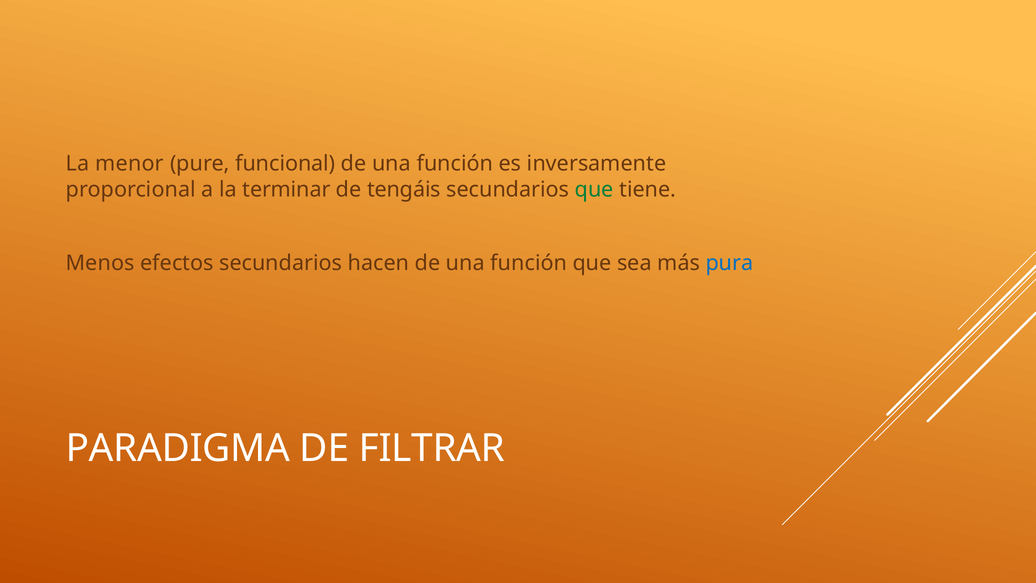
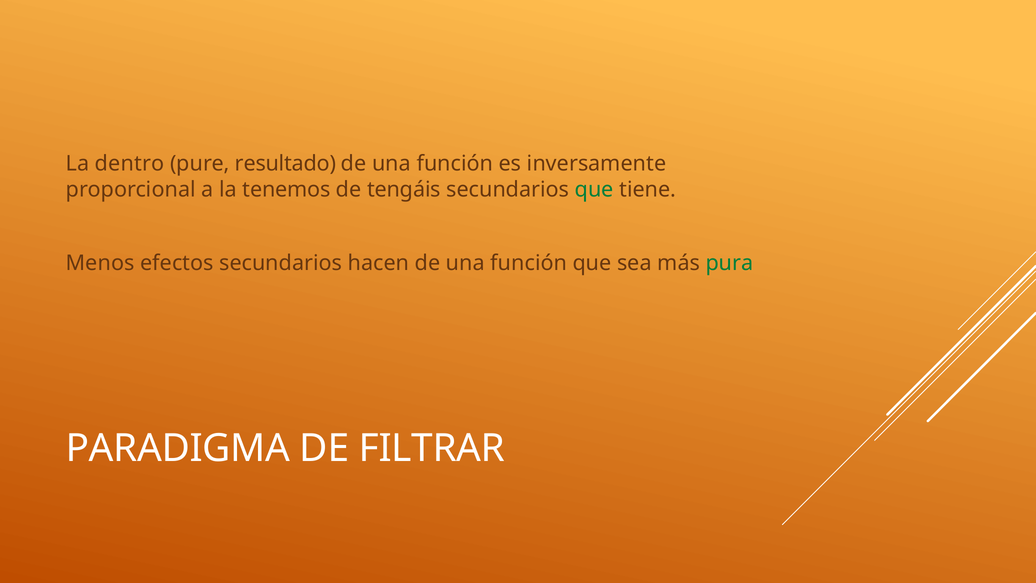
menor: menor -> dentro
funcional: funcional -> resultado
terminar: terminar -> tenemos
pura colour: blue -> green
